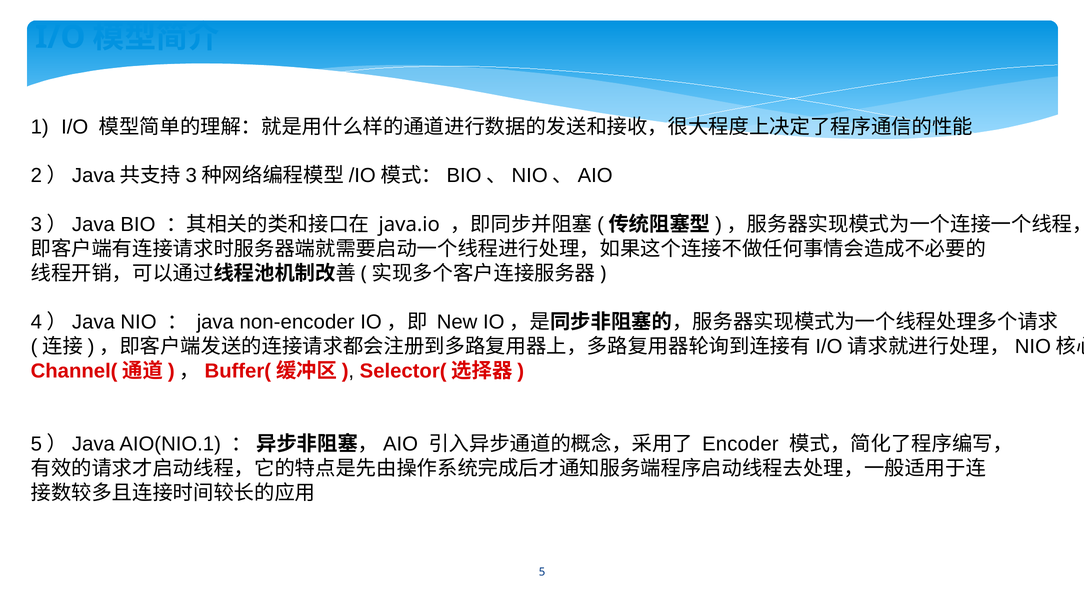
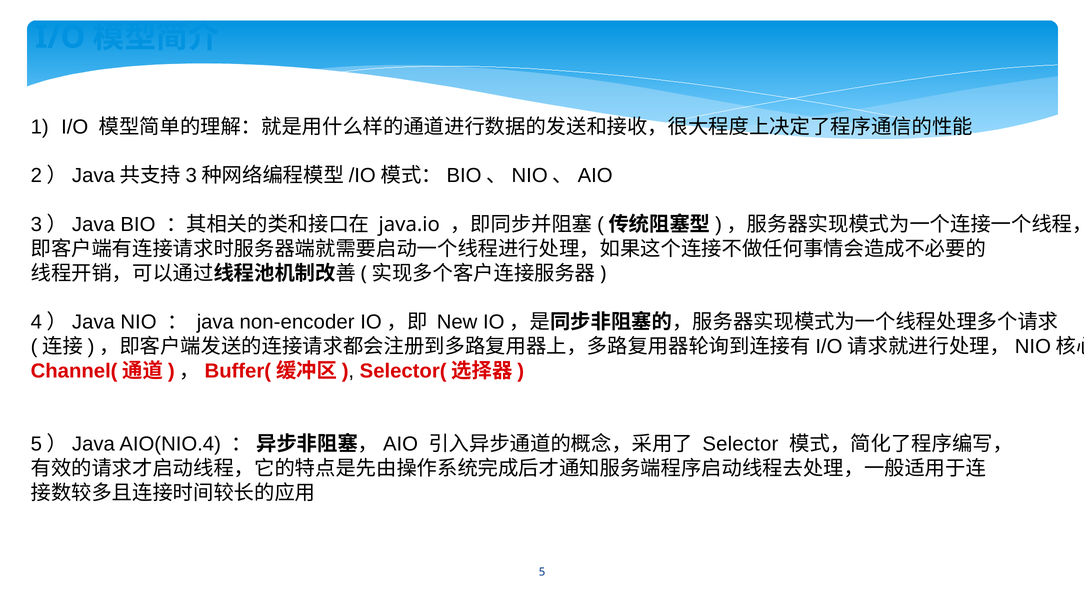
AIO(NIO.1: AIO(NIO.1 -> AIO(NIO.4
Encoder: Encoder -> Selector
